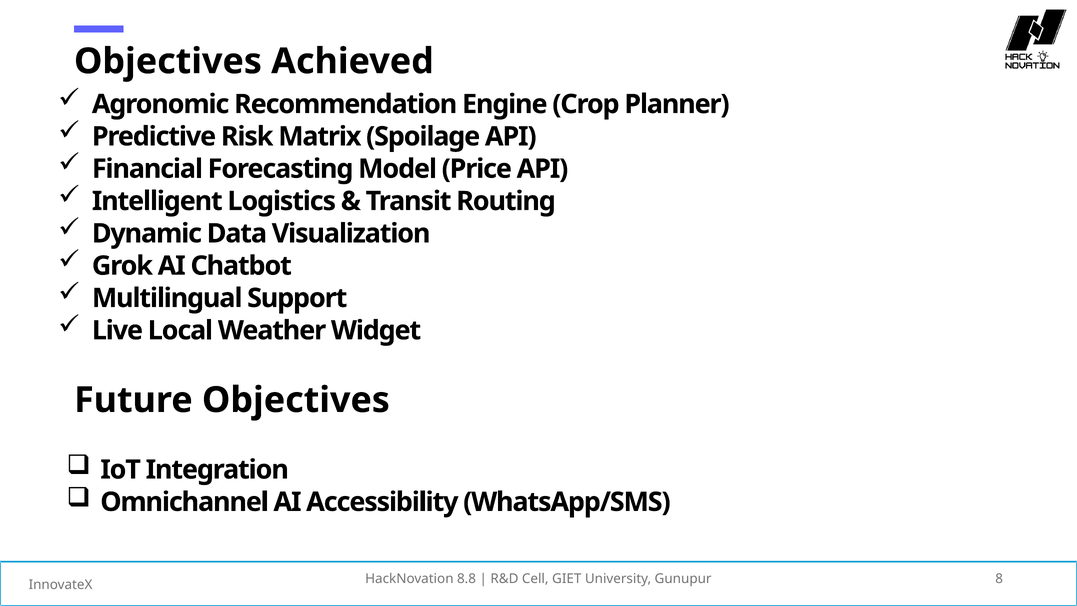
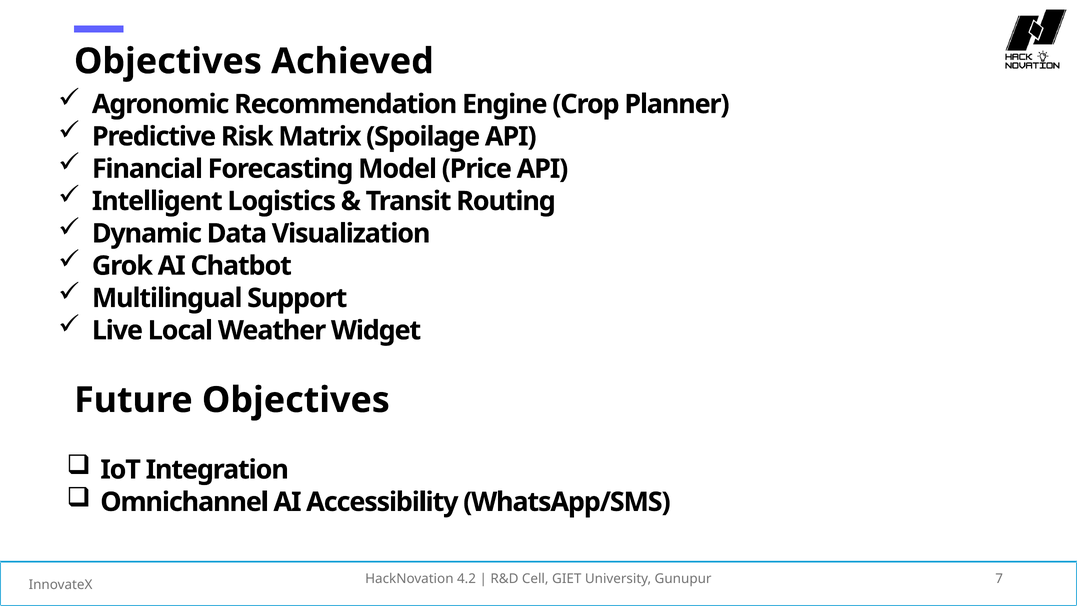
8.8: 8.8 -> 4.2
8: 8 -> 7
